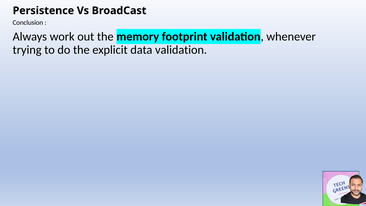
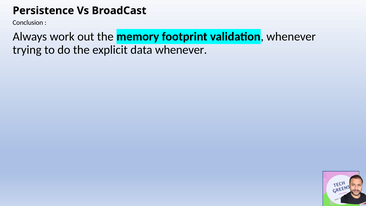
data validation: validation -> whenever
